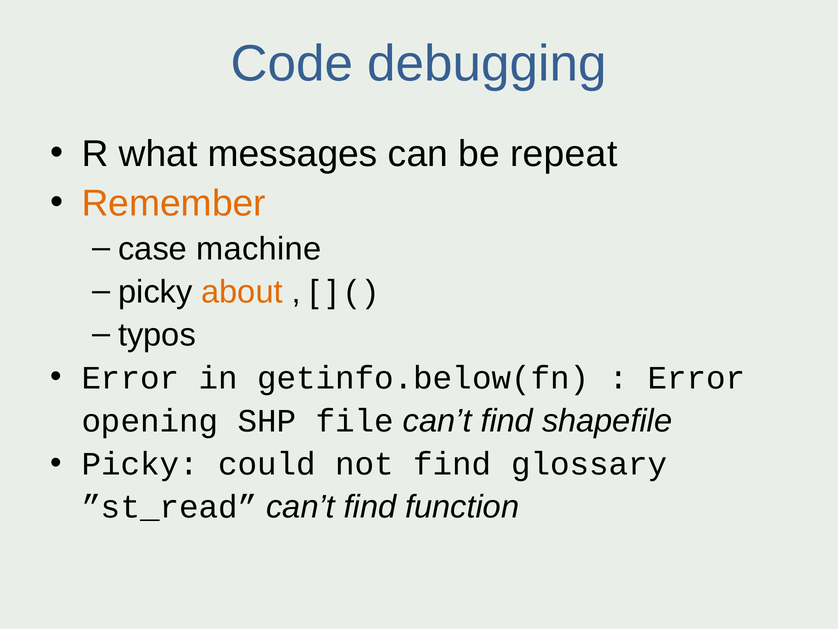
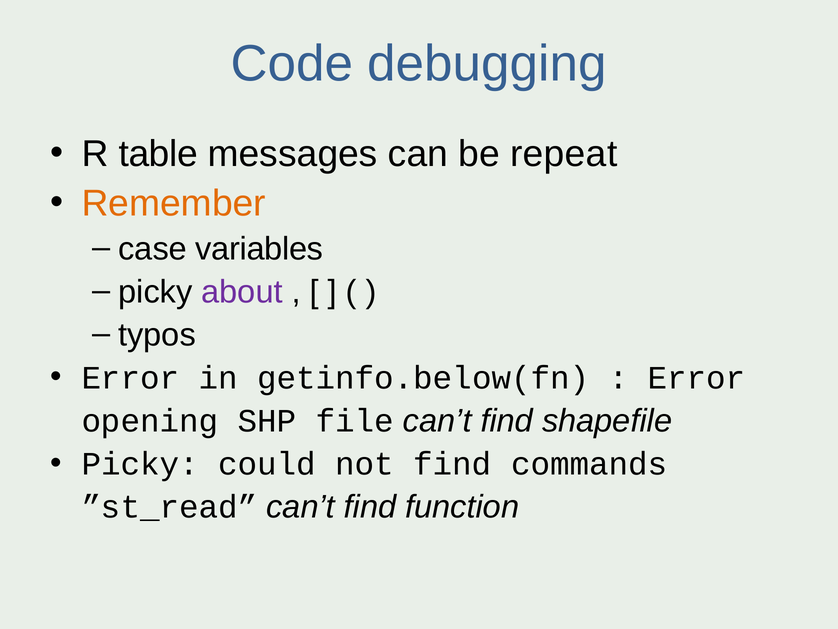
what: what -> table
machine: machine -> variables
about colour: orange -> purple
glossary: glossary -> commands
